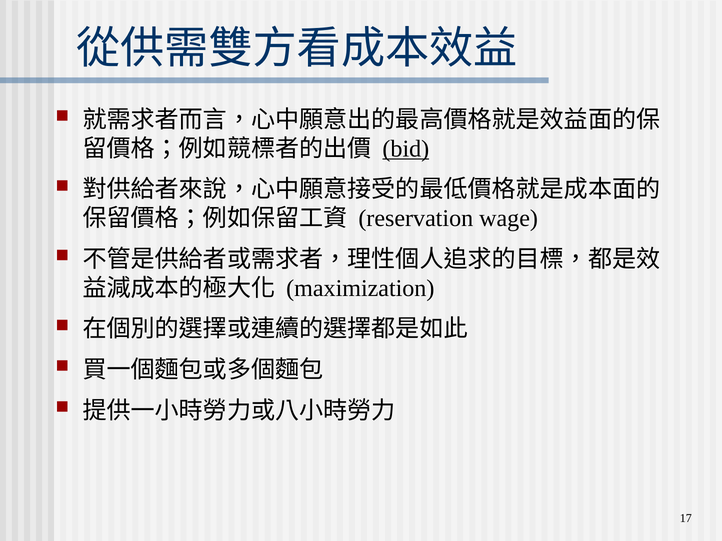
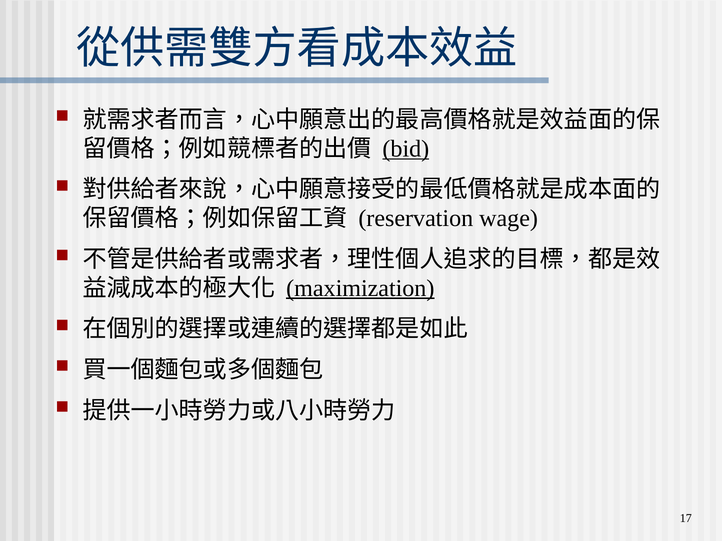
maximization underline: none -> present
